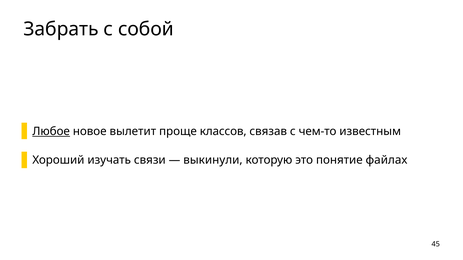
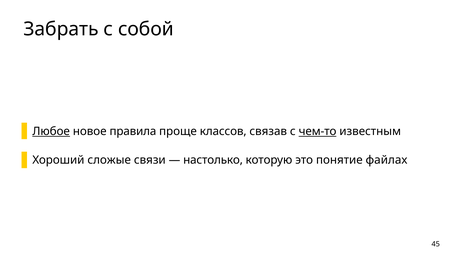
вылетит: вылетит -> правила
чем-то underline: none -> present
изучать: изучать -> сложые
выкинули: выкинули -> настолько
